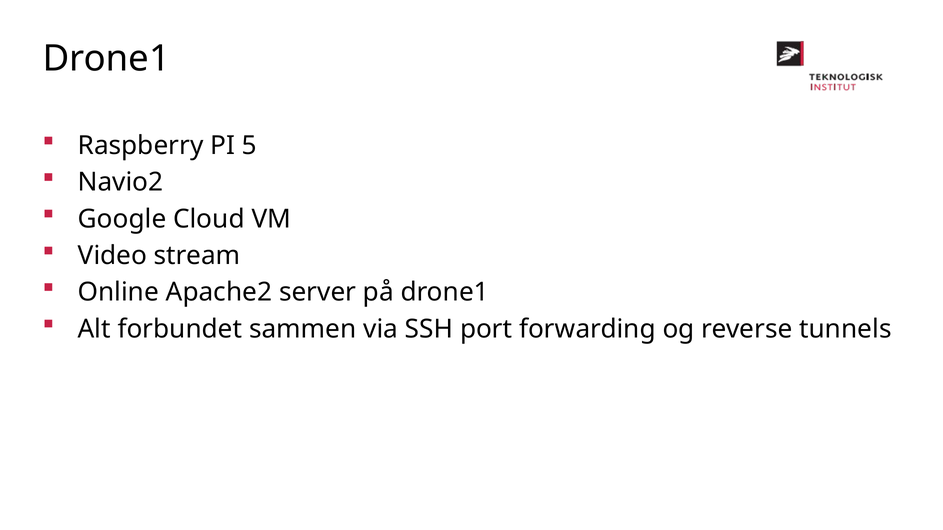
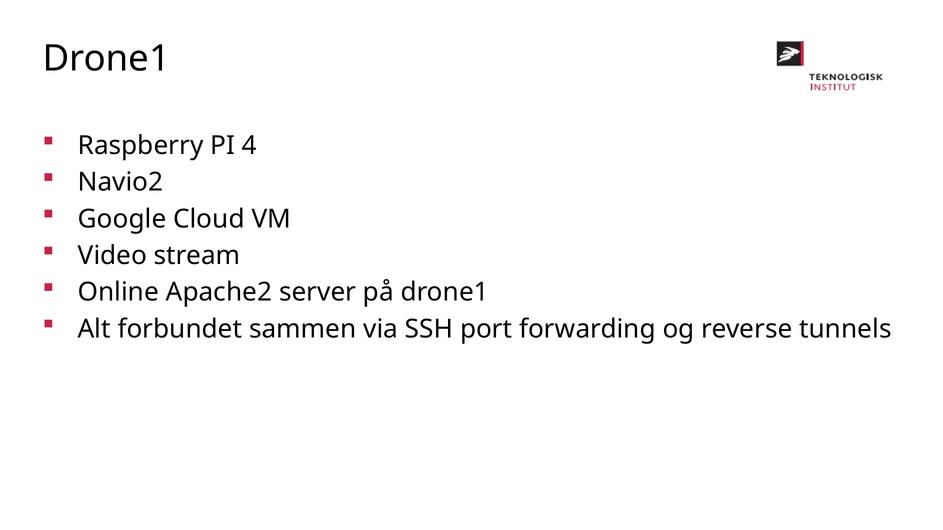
5: 5 -> 4
